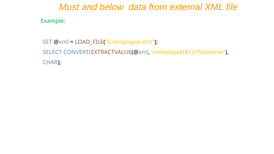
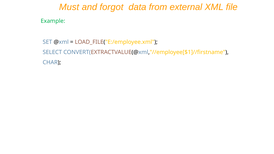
below: below -> forgot
